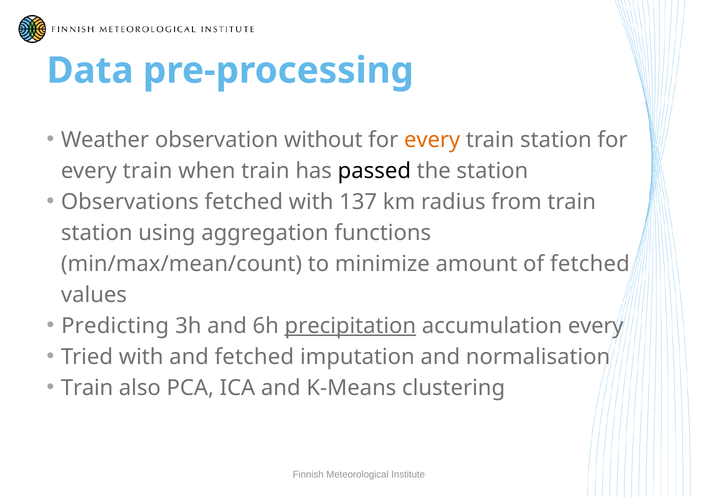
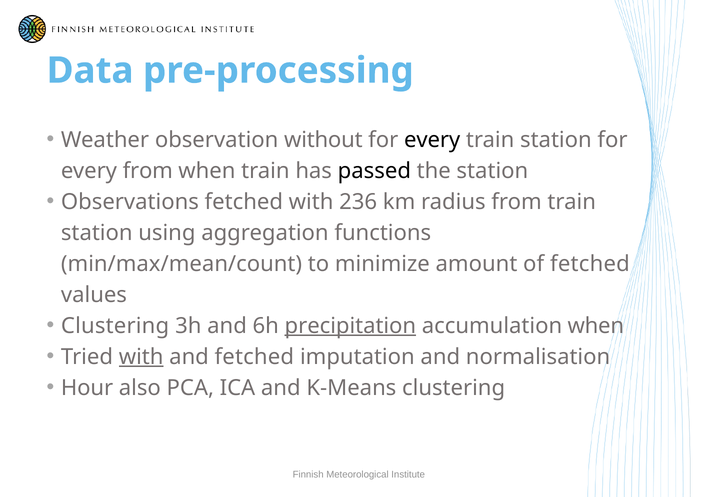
every at (432, 140) colour: orange -> black
train at (148, 171): train -> from
137: 137 -> 236
Predicting at (115, 326): Predicting -> Clustering
accumulation every: every -> when
with at (141, 357) underline: none -> present
Train at (87, 388): Train -> Hour
